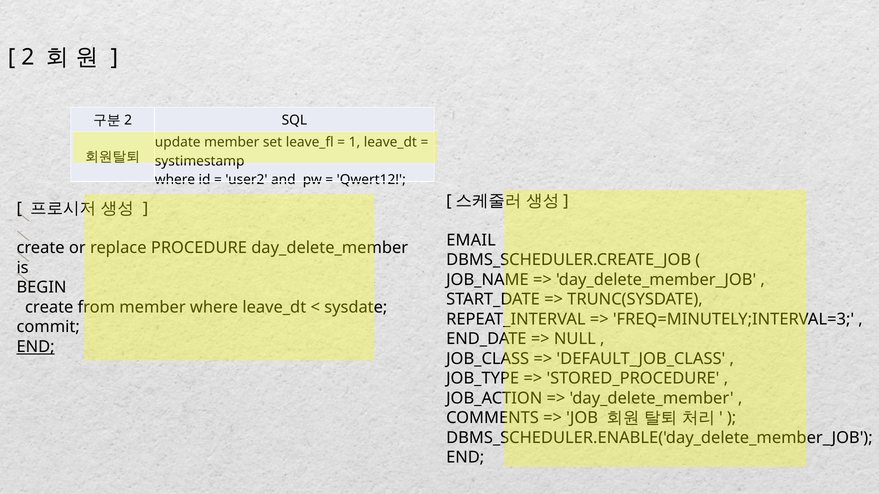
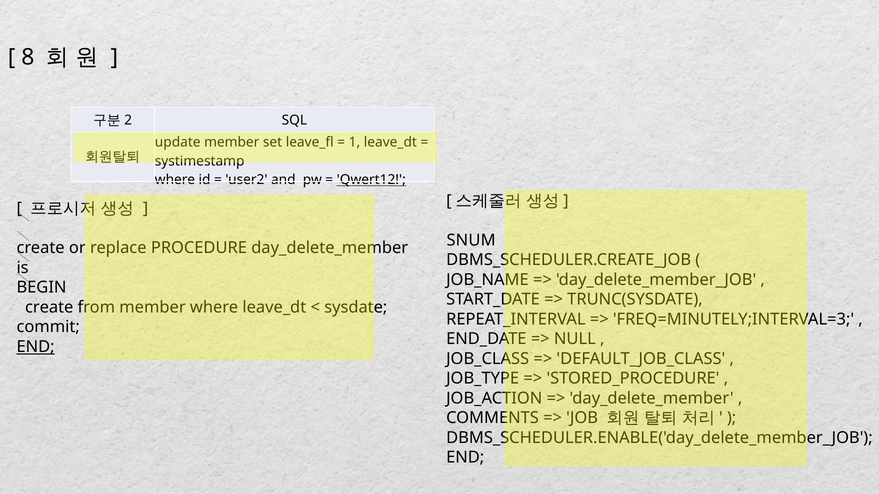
2 at (28, 57): 2 -> 8
Qwert12 underline: none -> present
EMAIL: EMAIL -> SNUM
